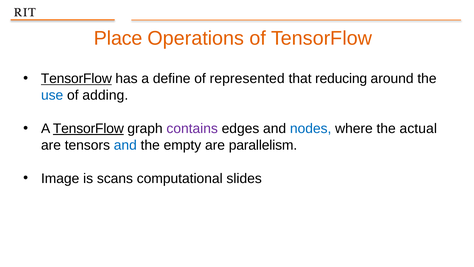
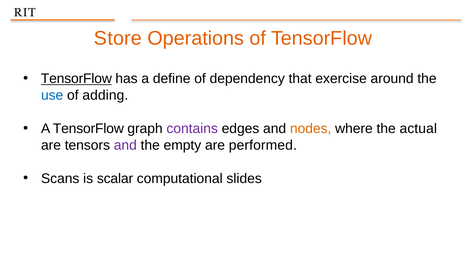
Place: Place -> Store
represented: represented -> dependency
reducing: reducing -> exercise
TensorFlow at (88, 128) underline: present -> none
nodes colour: blue -> orange
and at (125, 145) colour: blue -> purple
parallelism: parallelism -> performed
Image: Image -> Scans
scans: scans -> scalar
